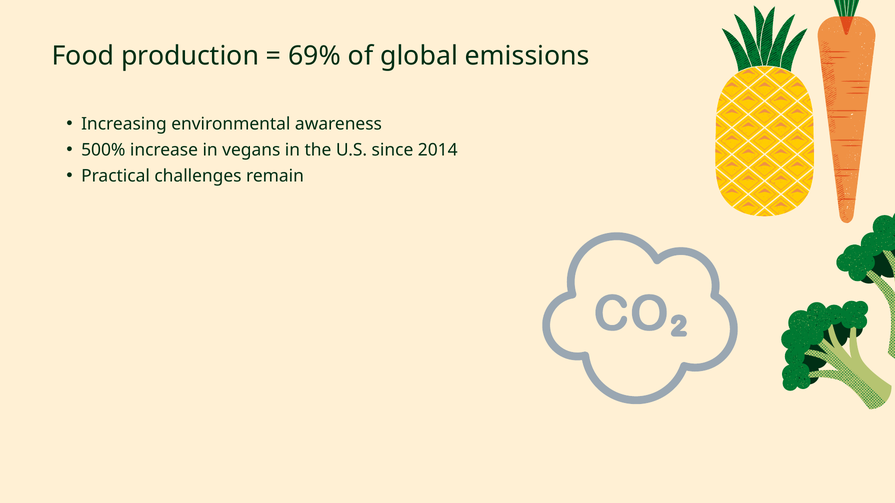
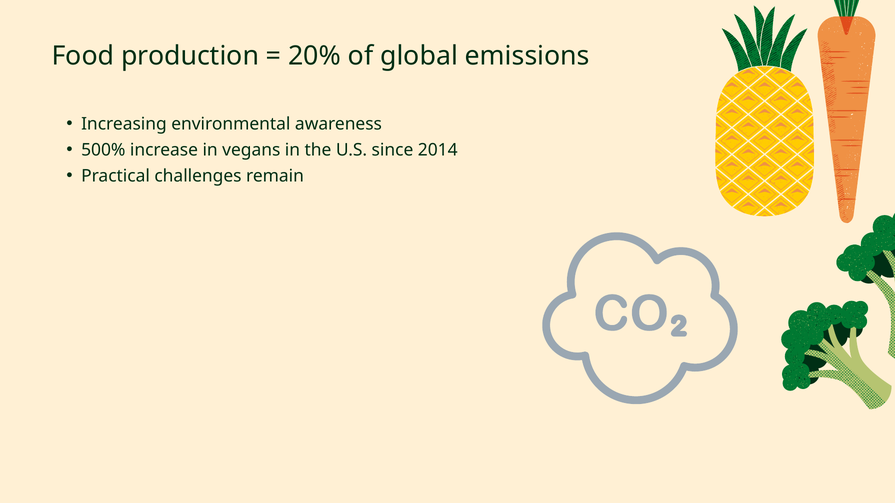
69%: 69% -> 20%
